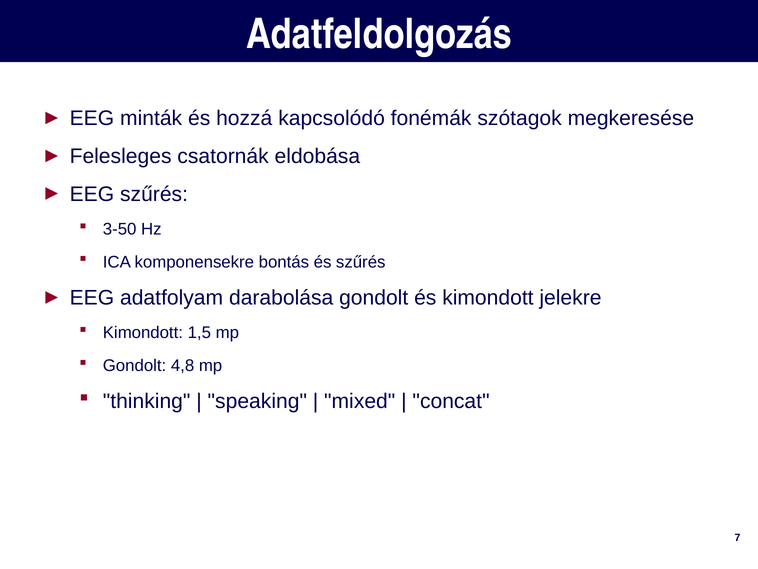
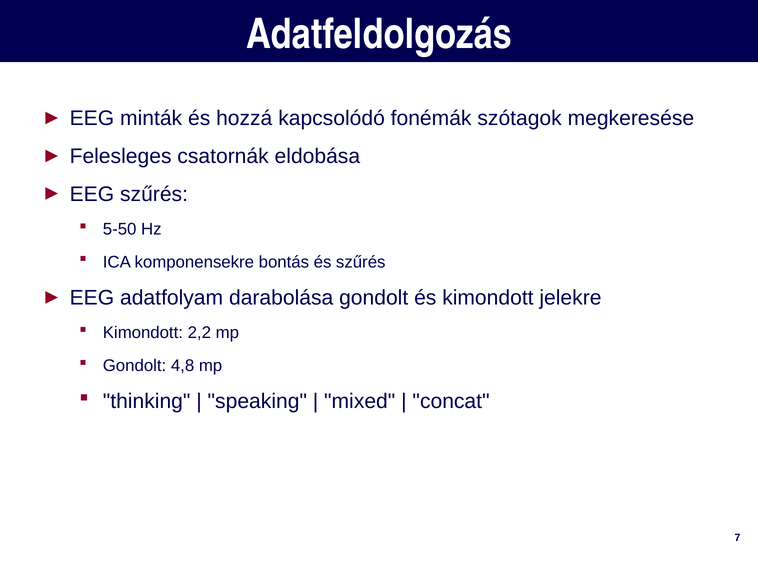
3-50: 3-50 -> 5-50
1,5: 1,5 -> 2,2
